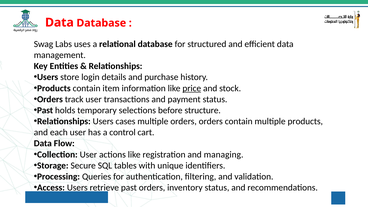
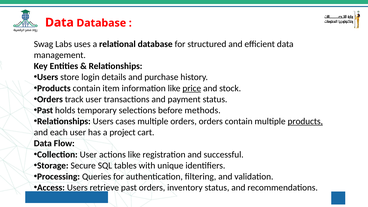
structure: structure -> methods
products at (305, 121) underline: none -> present
control: control -> project
managing: managing -> successful
